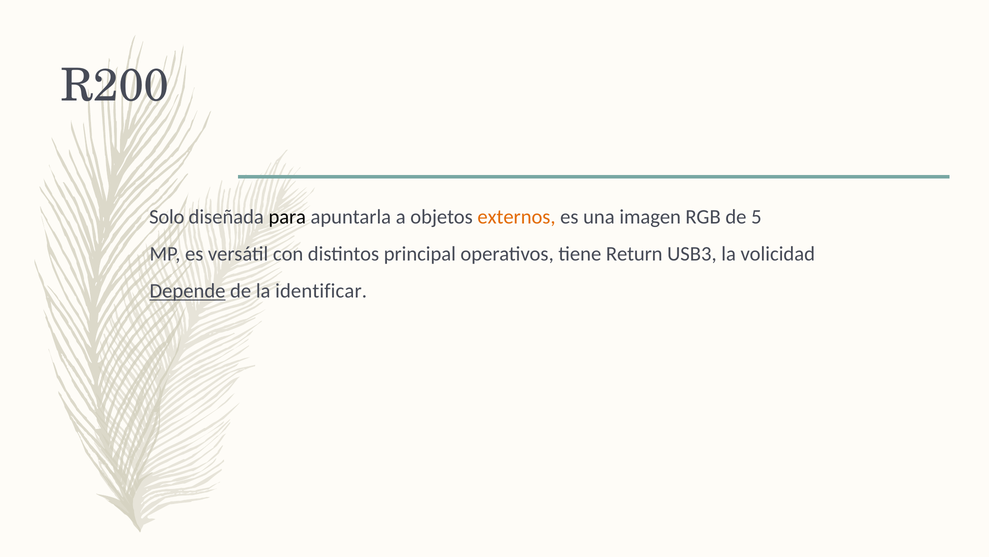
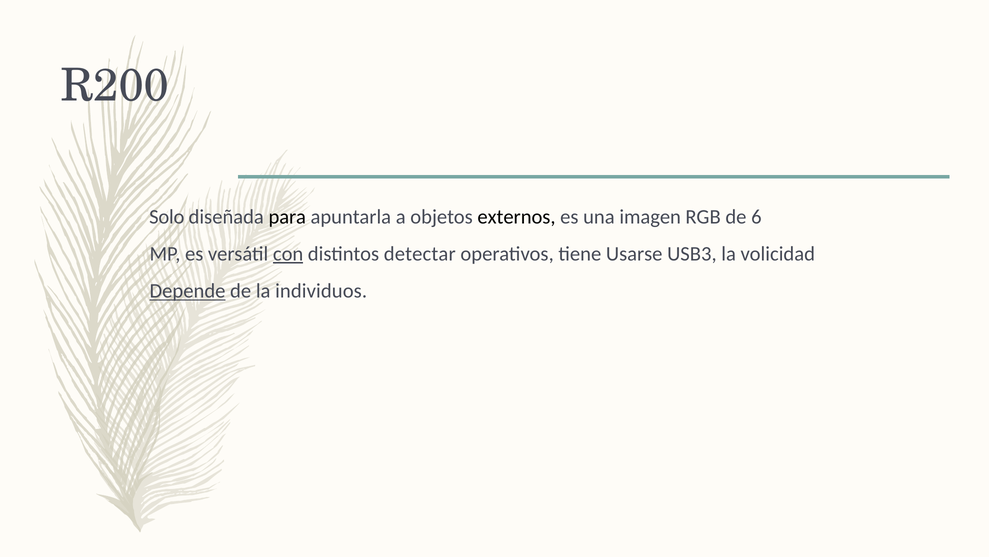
externos colour: orange -> black
5: 5 -> 6
con underline: none -> present
principal: principal -> detectar
Return: Return -> Usarse
identificar: identificar -> individuos
